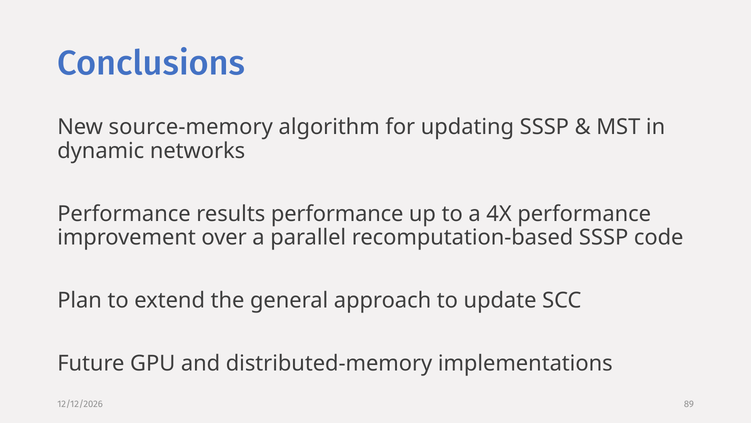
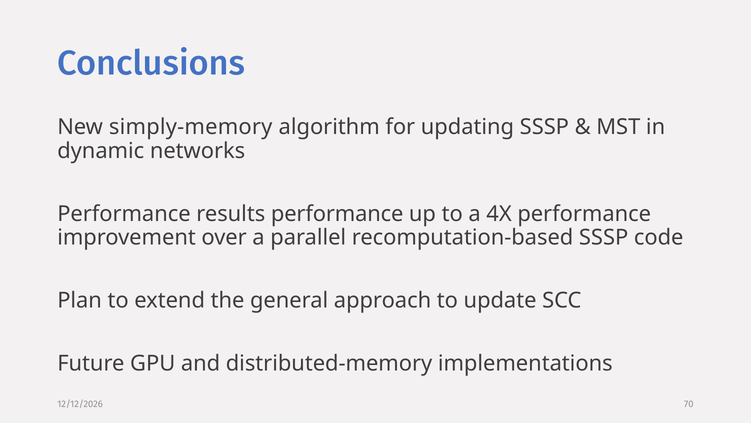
source-memory: source-memory -> simply-memory
89: 89 -> 70
